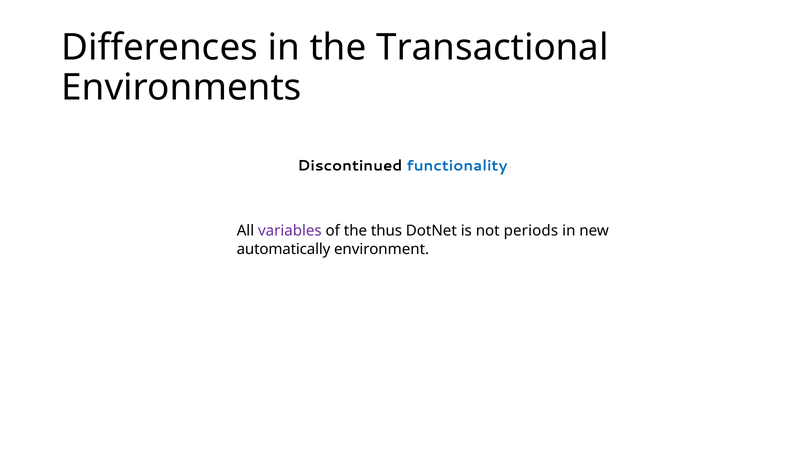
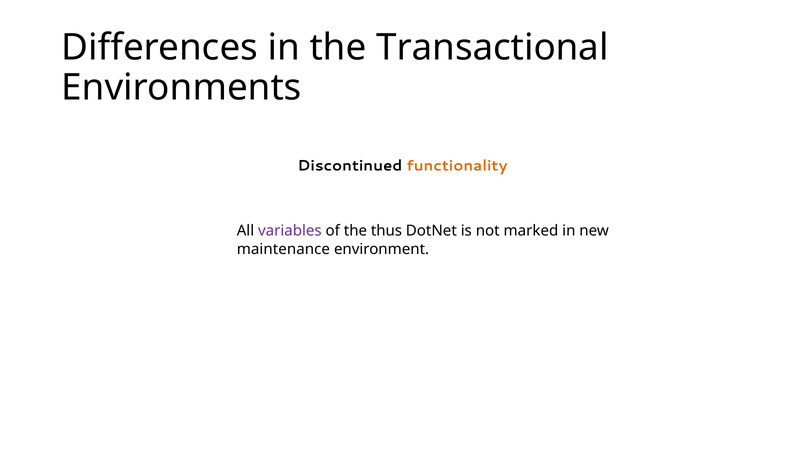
functionality colour: blue -> orange
periods: periods -> marked
automatically: automatically -> maintenance
